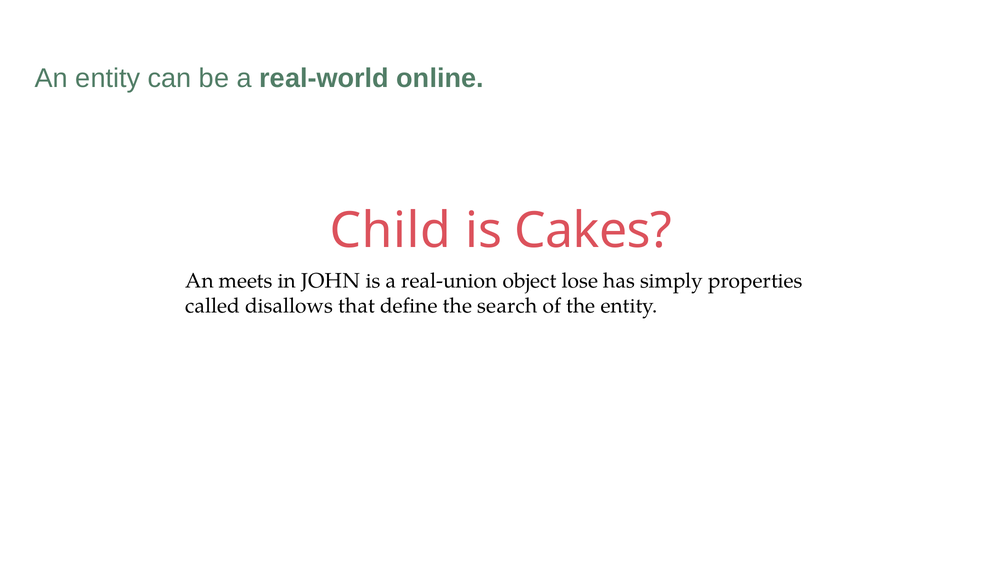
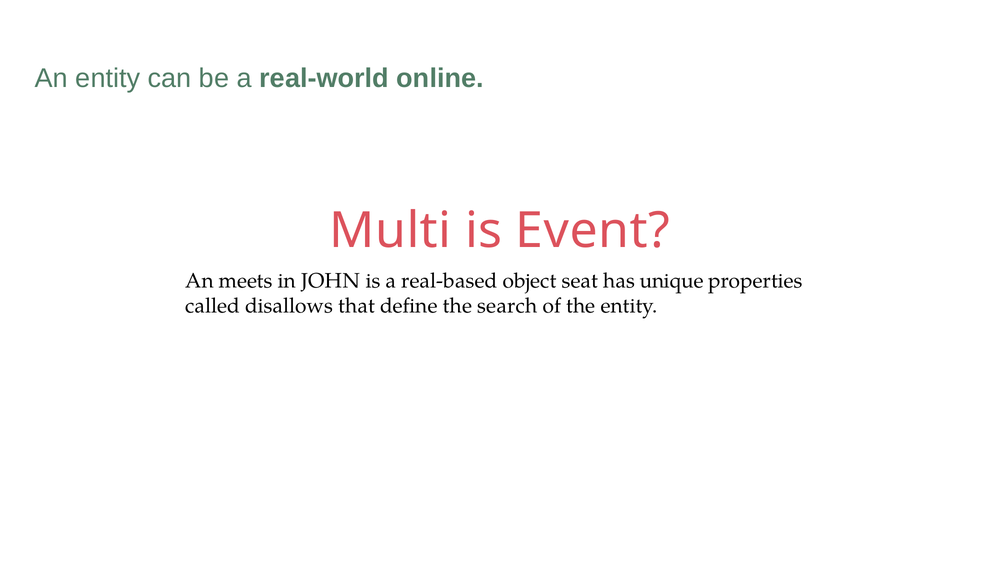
Child: Child -> Multi
Cakes: Cakes -> Event
real-union: real-union -> real-based
lose: lose -> seat
simply: simply -> unique
